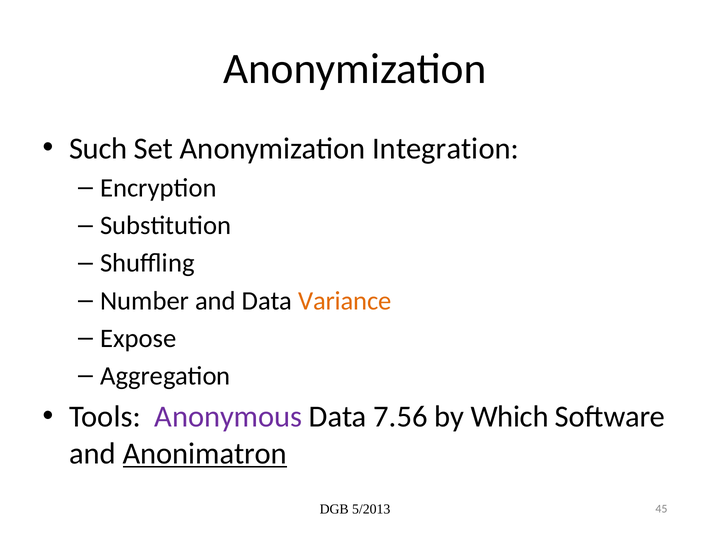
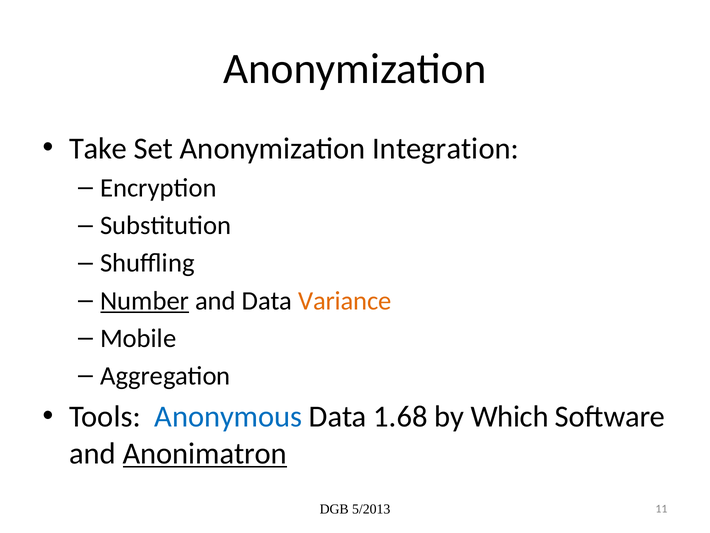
Such: Such -> Take
Number underline: none -> present
Expose: Expose -> Mobile
Anonymous colour: purple -> blue
7.56: 7.56 -> 1.68
45: 45 -> 11
